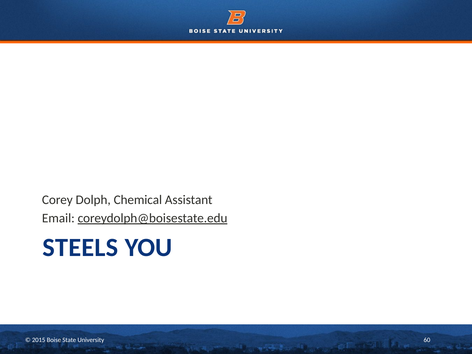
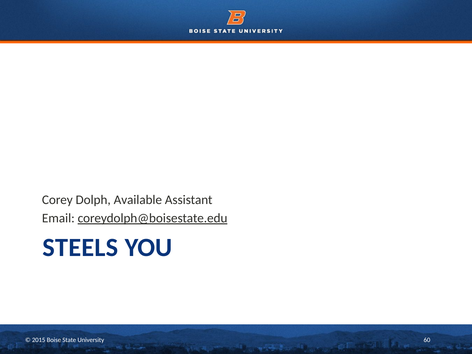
Chemical: Chemical -> Available
